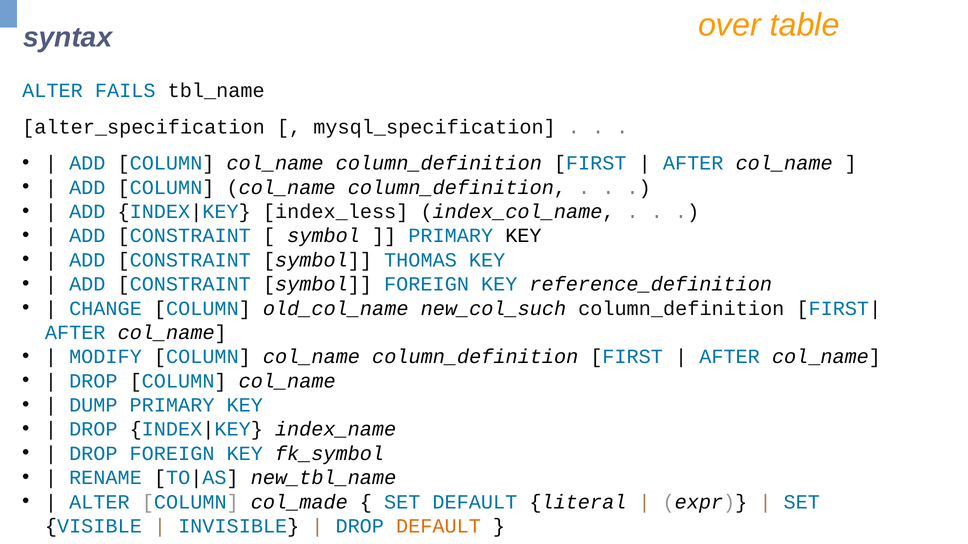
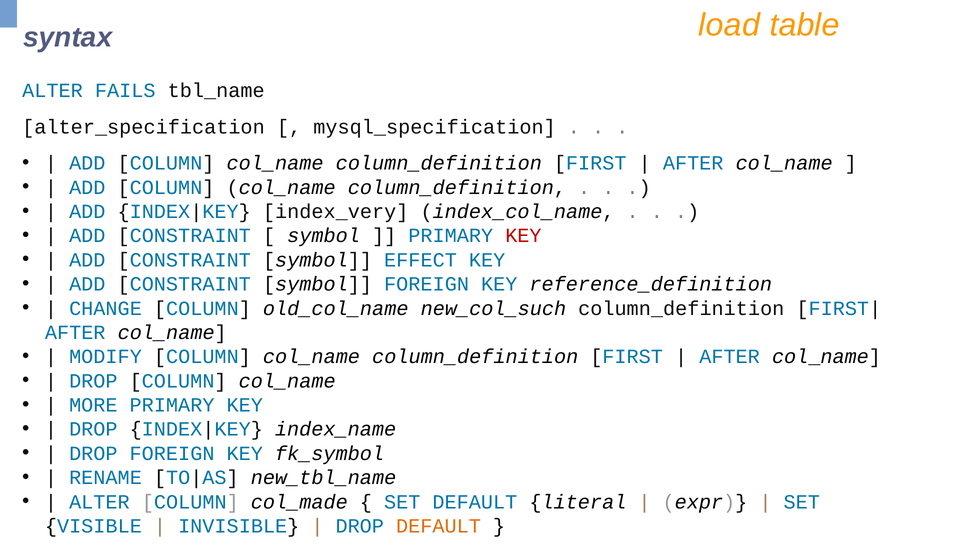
over: over -> load
index_less: index_less -> index_very
KEY at (523, 236) colour: black -> red
THOMAS: THOMAS -> EFFECT
DUMP: DUMP -> MORE
